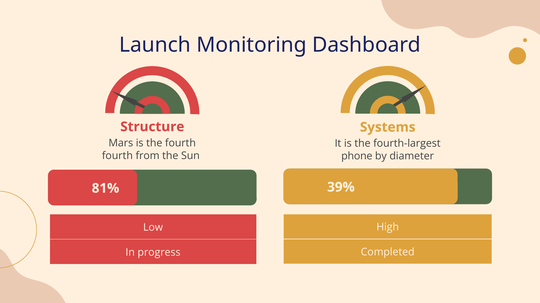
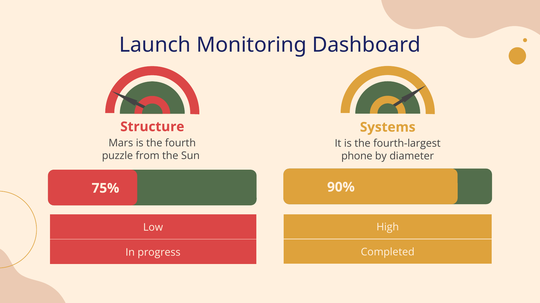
fourth at (117, 156): fourth -> puzzle
39%: 39% -> 90%
81%: 81% -> 75%
